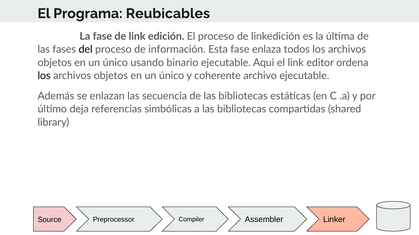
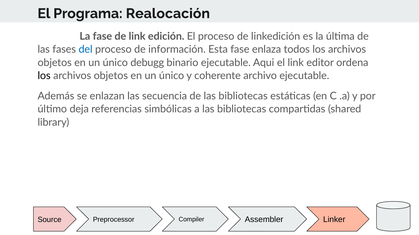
Reubicables: Reubicables -> Realocación
del colour: black -> blue
usando: usando -> debugg
